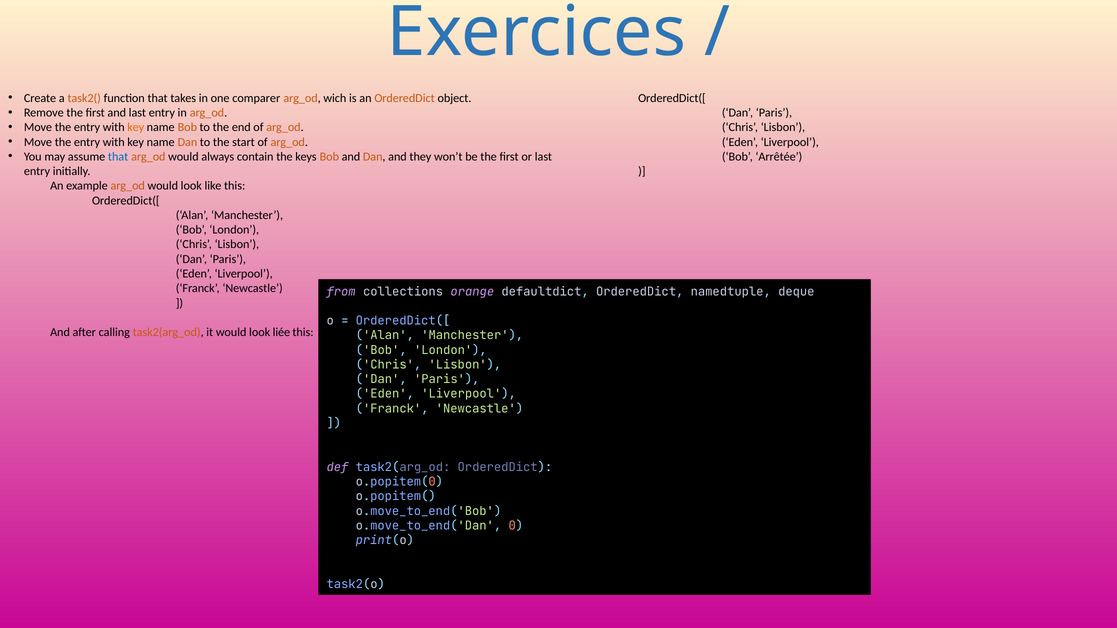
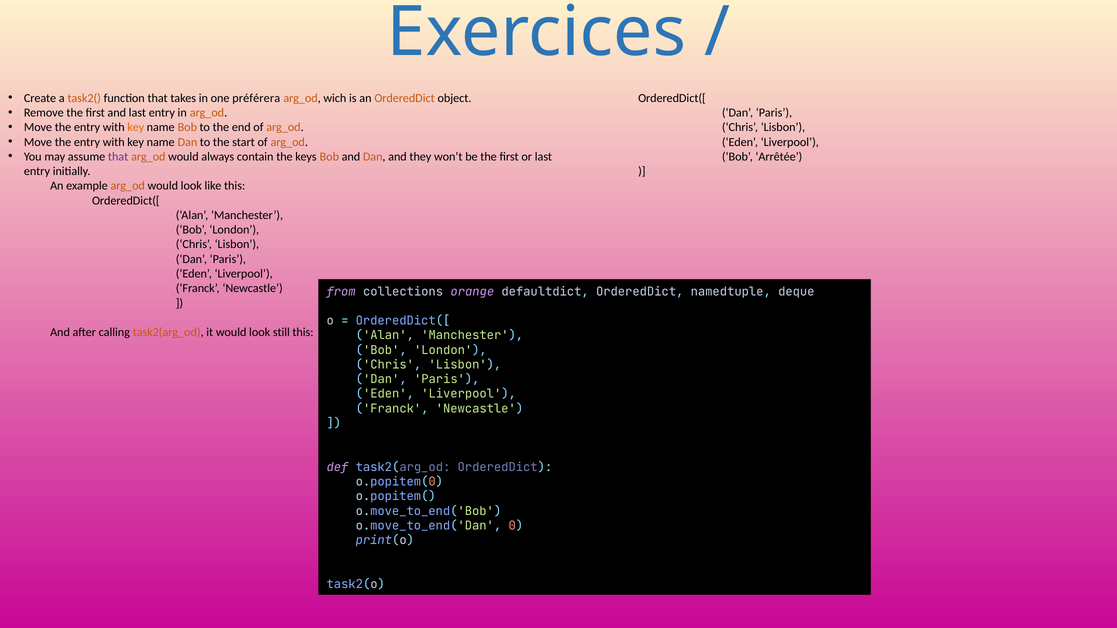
comparer: comparer -> préférera
that at (118, 157) colour: blue -> purple
liée: liée -> still
